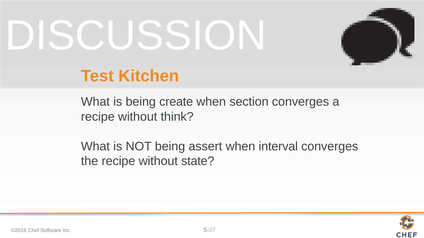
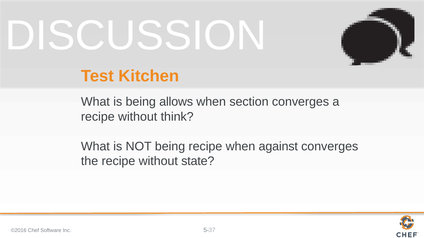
create: create -> allows
being assert: assert -> recipe
interval: interval -> against
